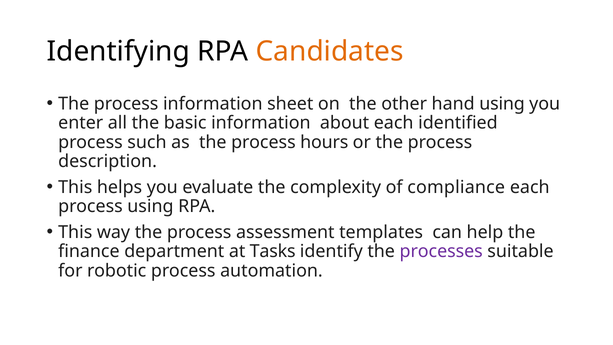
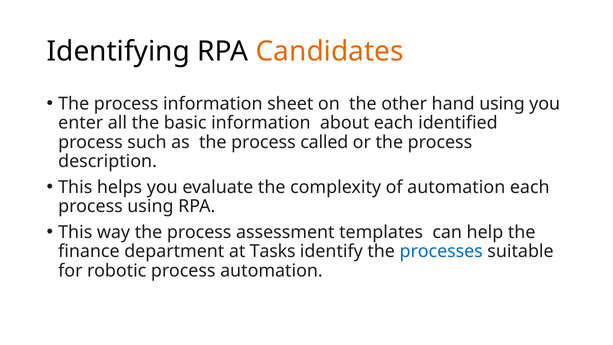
hours: hours -> called
of compliance: compliance -> automation
processes colour: purple -> blue
